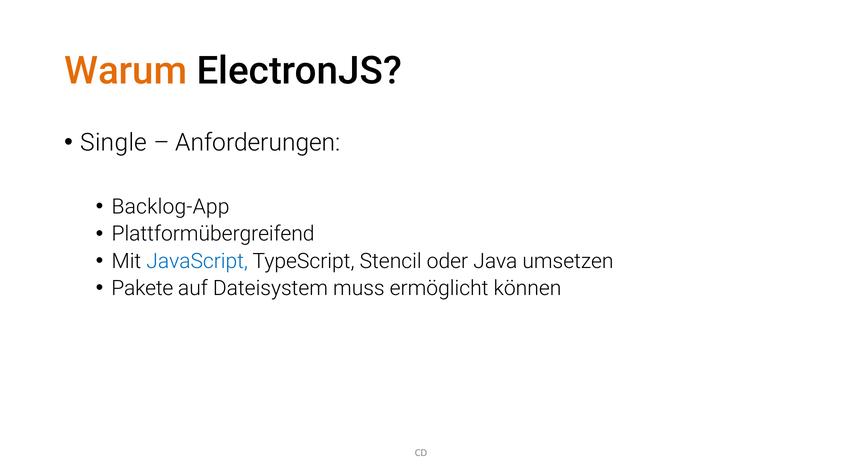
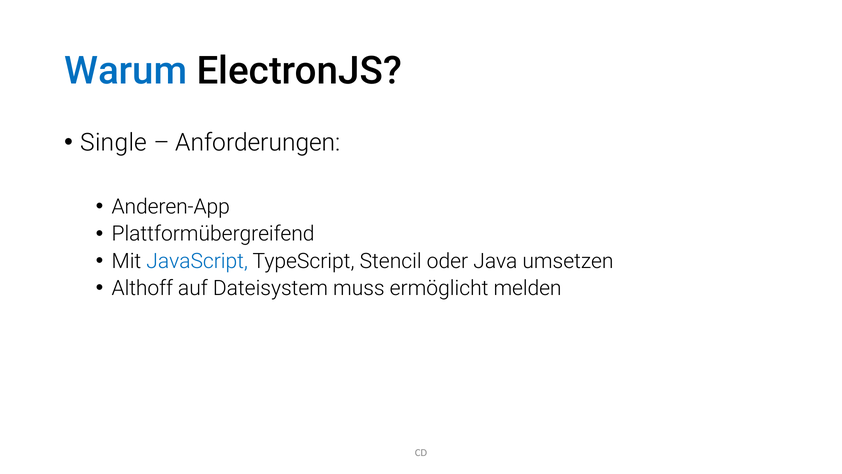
Warum colour: orange -> blue
Backlog-App: Backlog-App -> Anderen-App
Pakete: Pakete -> Althoff
können: können -> melden
